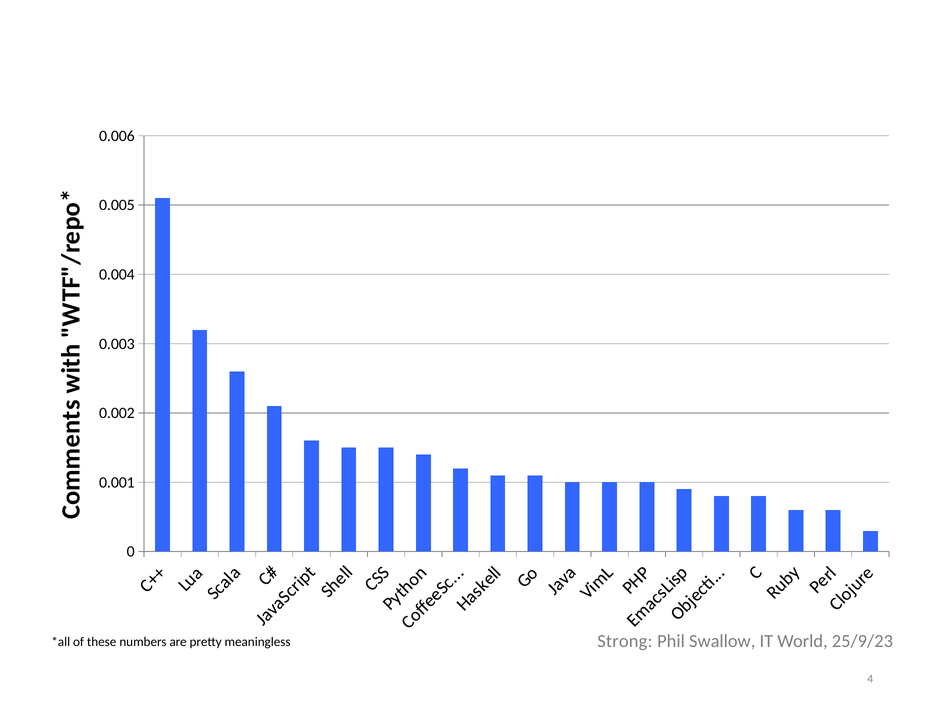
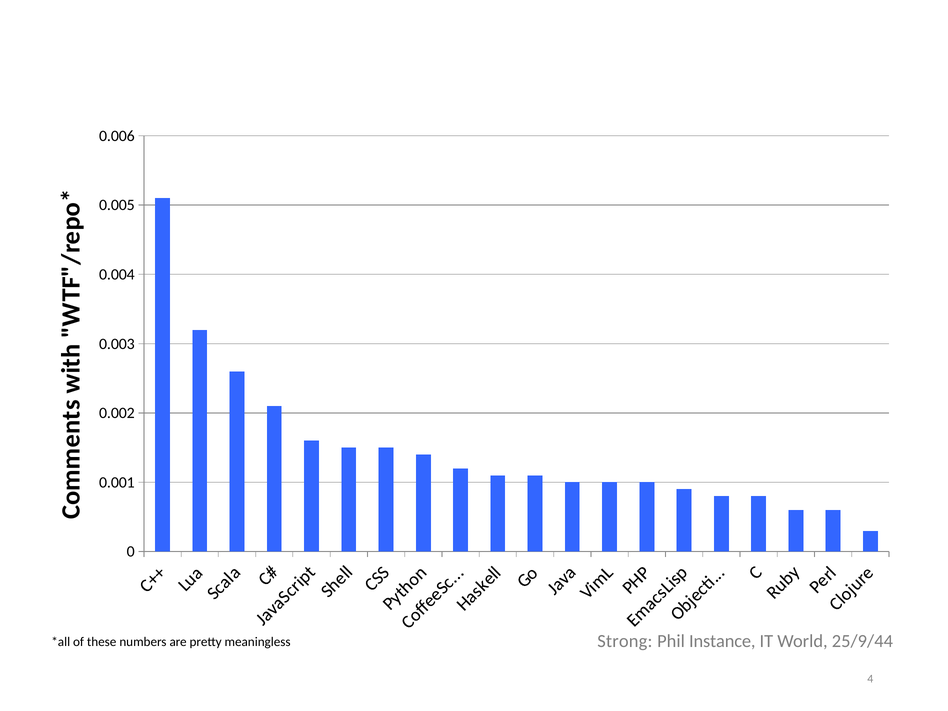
Swallow: Swallow -> Instance
25/9/23: 25/9/23 -> 25/9/44
